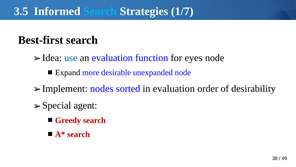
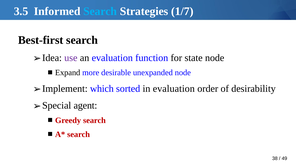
use colour: blue -> purple
eyes: eyes -> state
nodes: nodes -> which
